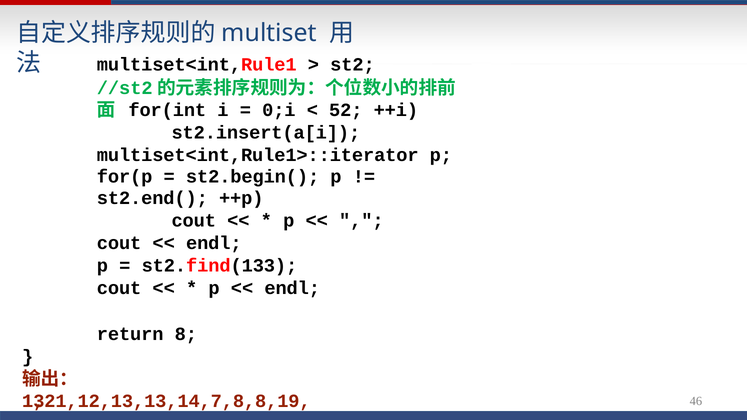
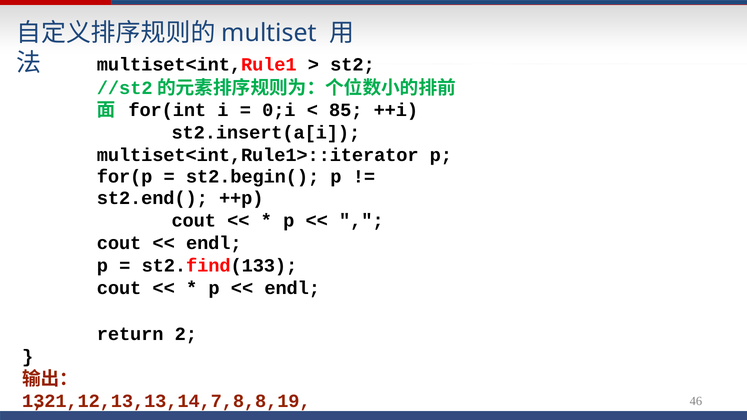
52: 52 -> 85
8: 8 -> 2
